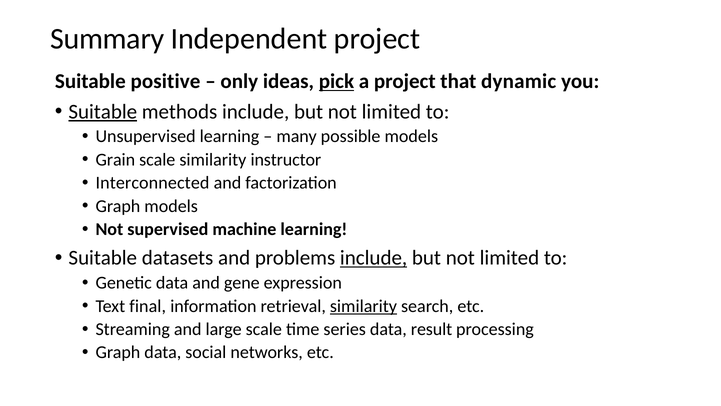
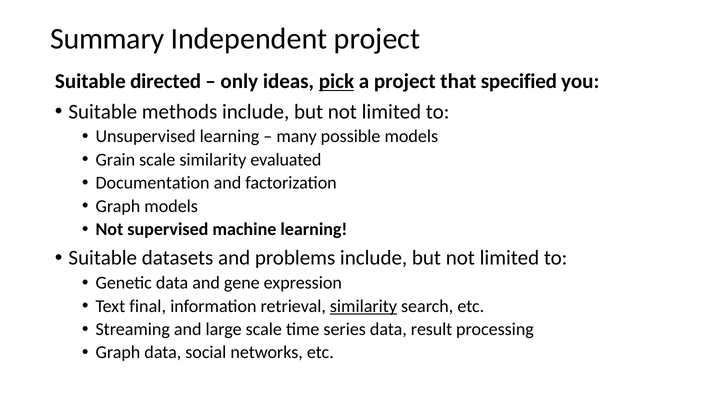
positive: positive -> directed
dynamic: dynamic -> specified
Suitable at (103, 111) underline: present -> none
instructor: instructor -> evaluated
Interconnected: Interconnected -> Documentation
include at (374, 258) underline: present -> none
